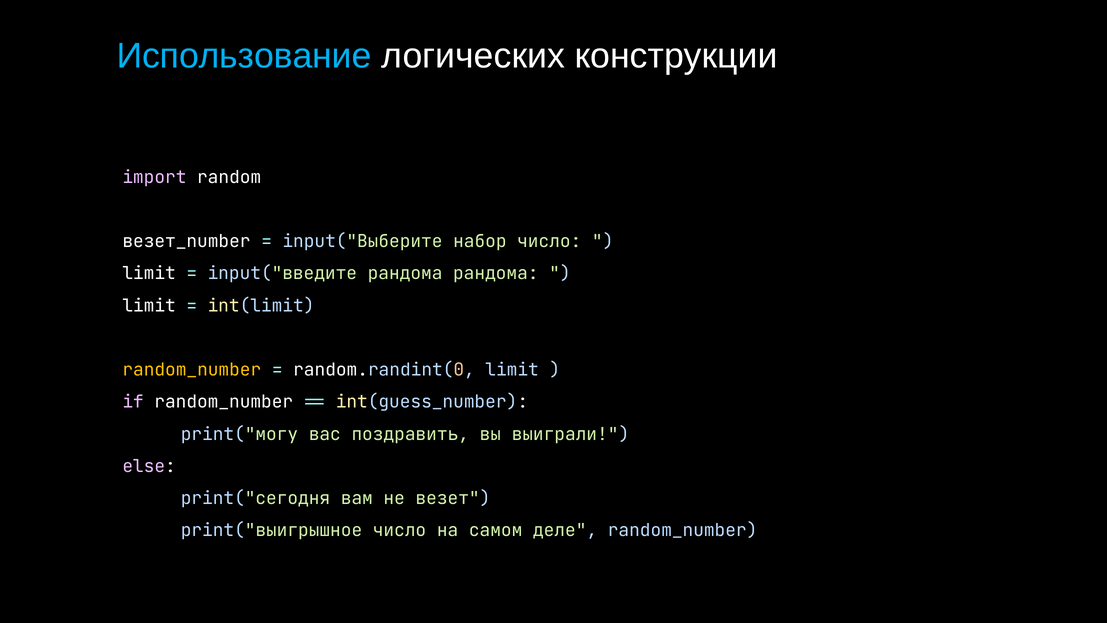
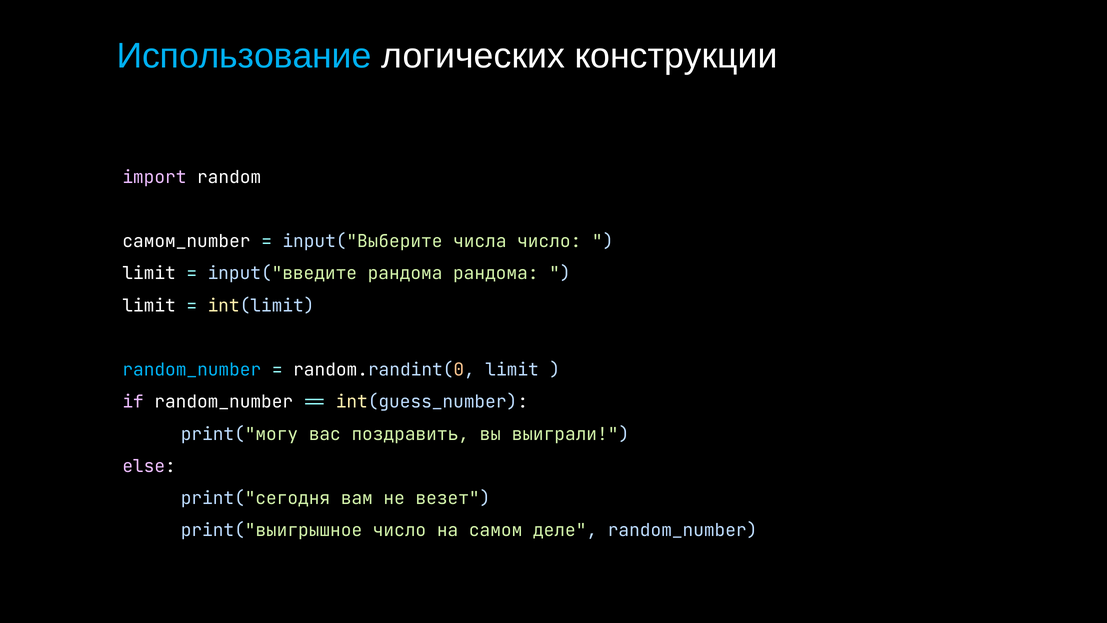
везет_number: везет_number -> самом_number
набор: набор -> числа
random_number at (192, 370) colour: yellow -> light blue
